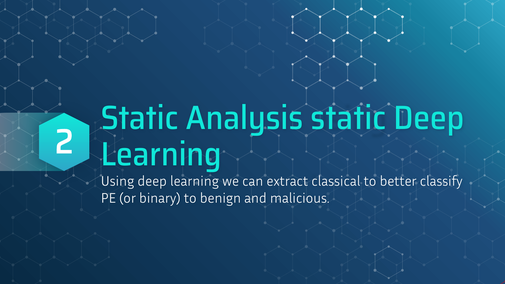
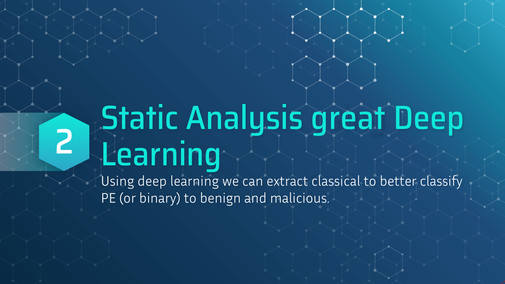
Analysis static: static -> great
